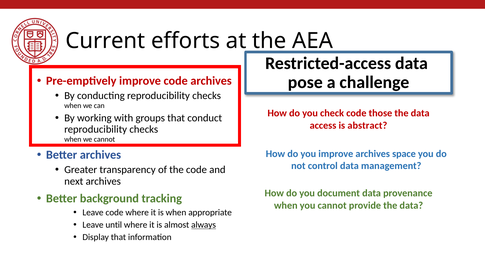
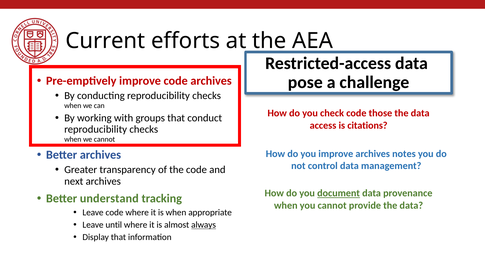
abstract: abstract -> citations
space: space -> notes
document underline: none -> present
background: background -> understand
